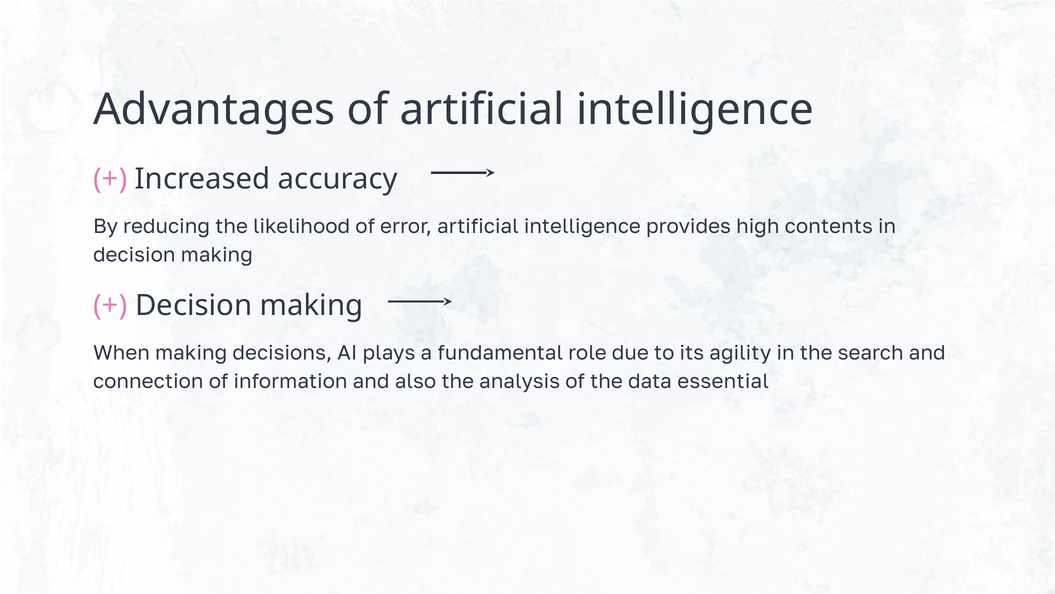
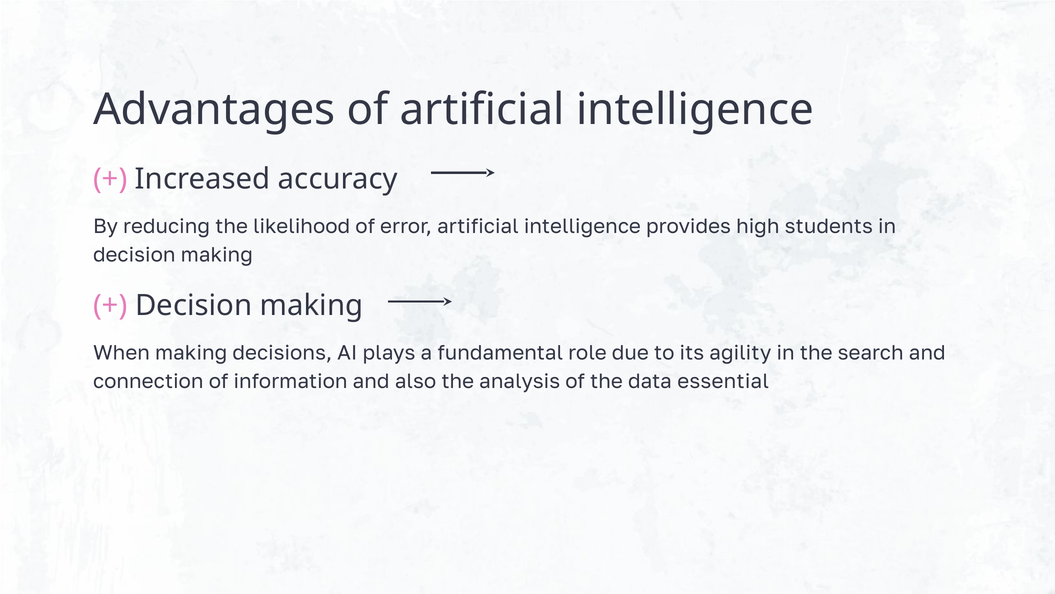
contents: contents -> students
